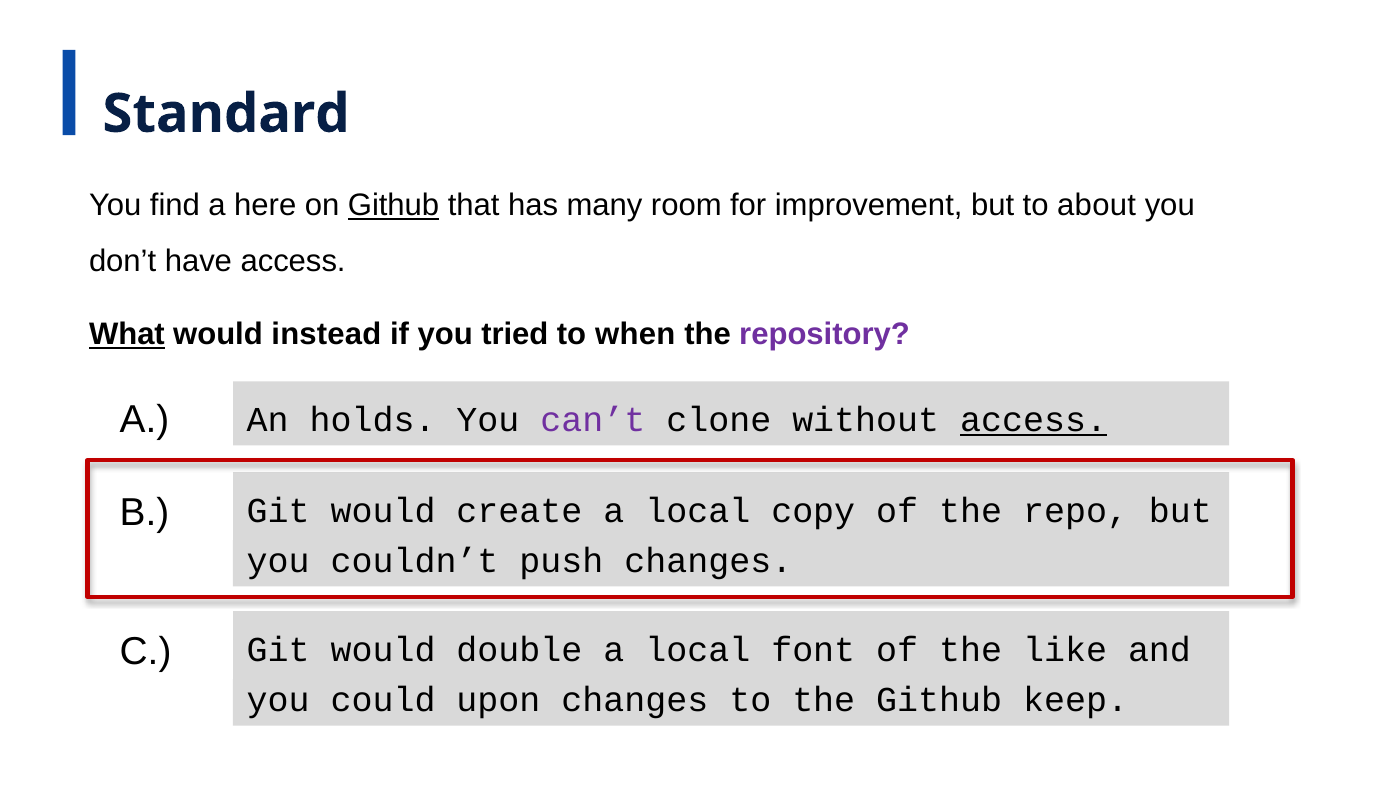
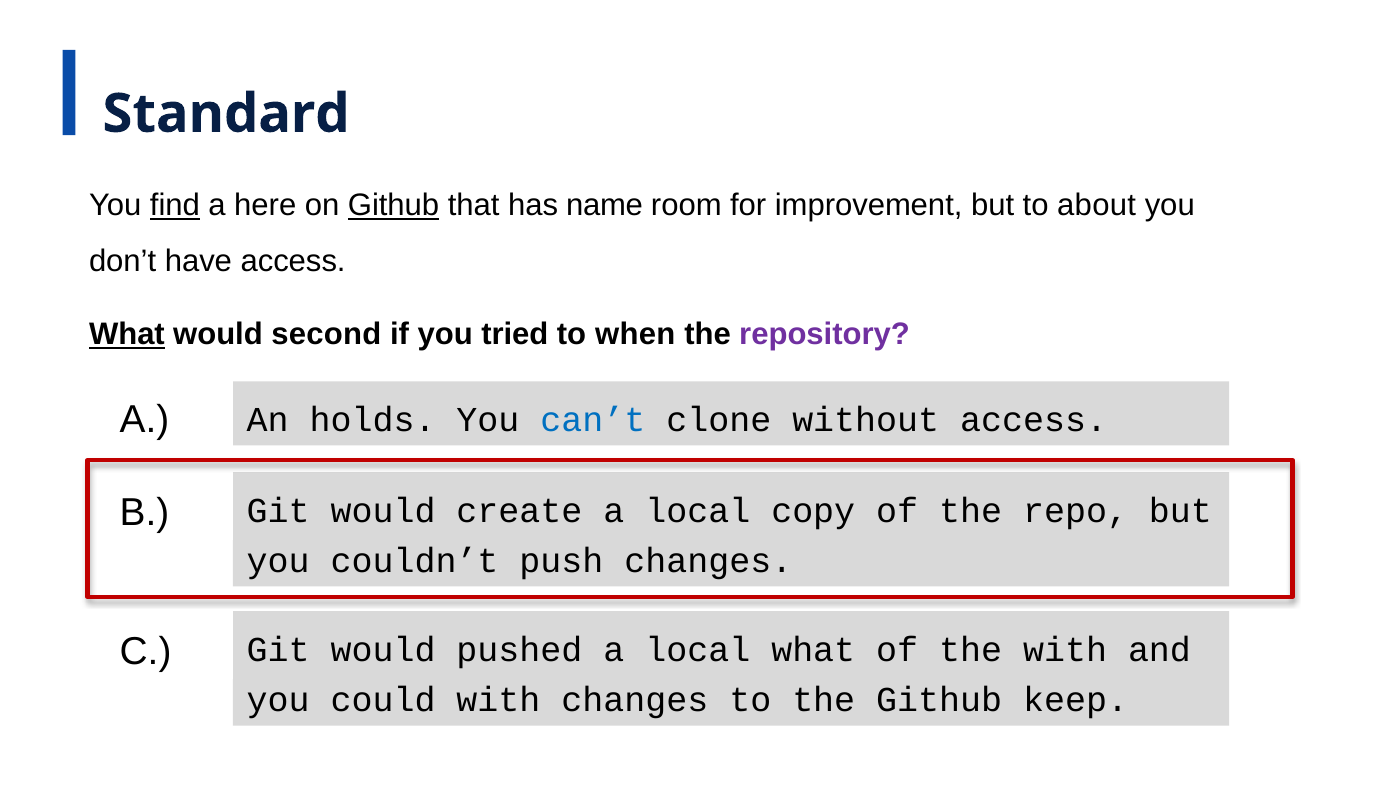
find underline: none -> present
many: many -> name
instead: instead -> second
can’t colour: purple -> blue
access at (1034, 420) underline: present -> none
double: double -> pushed
local font: font -> what
the like: like -> with
could upon: upon -> with
